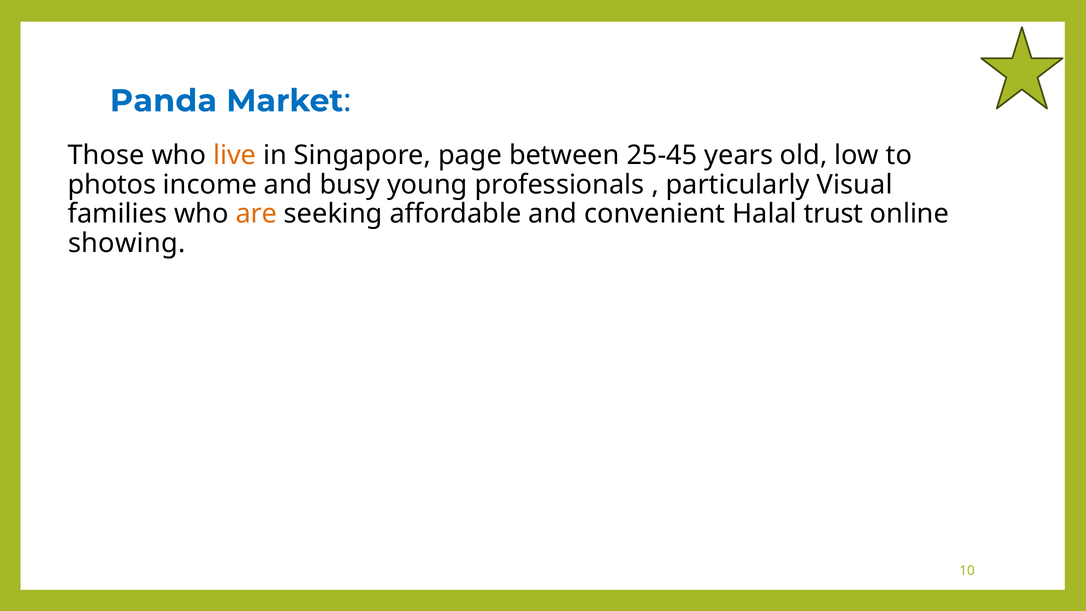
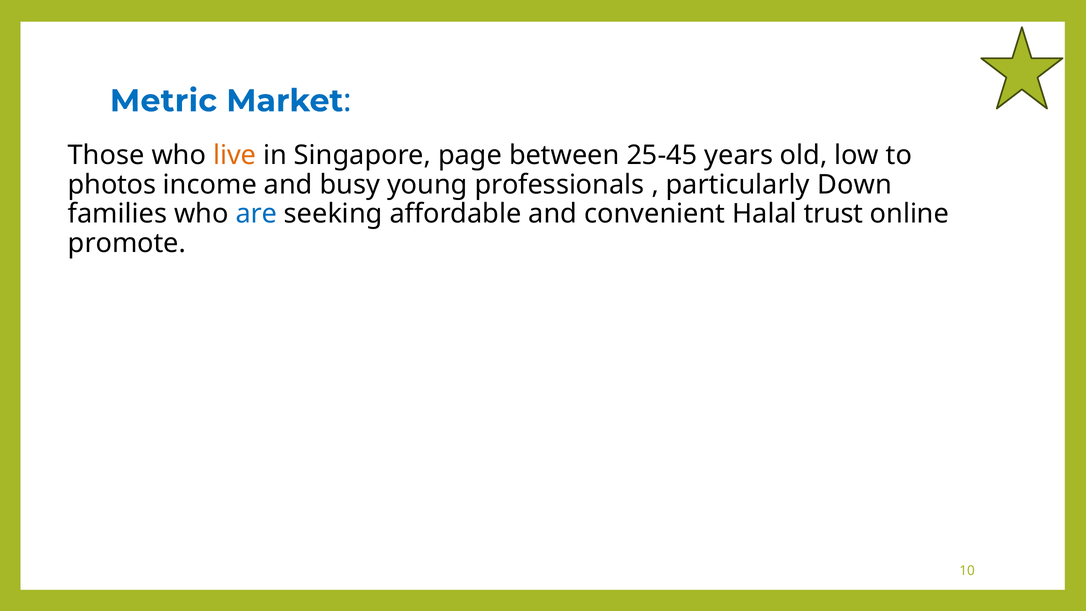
Panda: Panda -> Metric
Visual: Visual -> Down
are colour: orange -> blue
showing: showing -> promote
